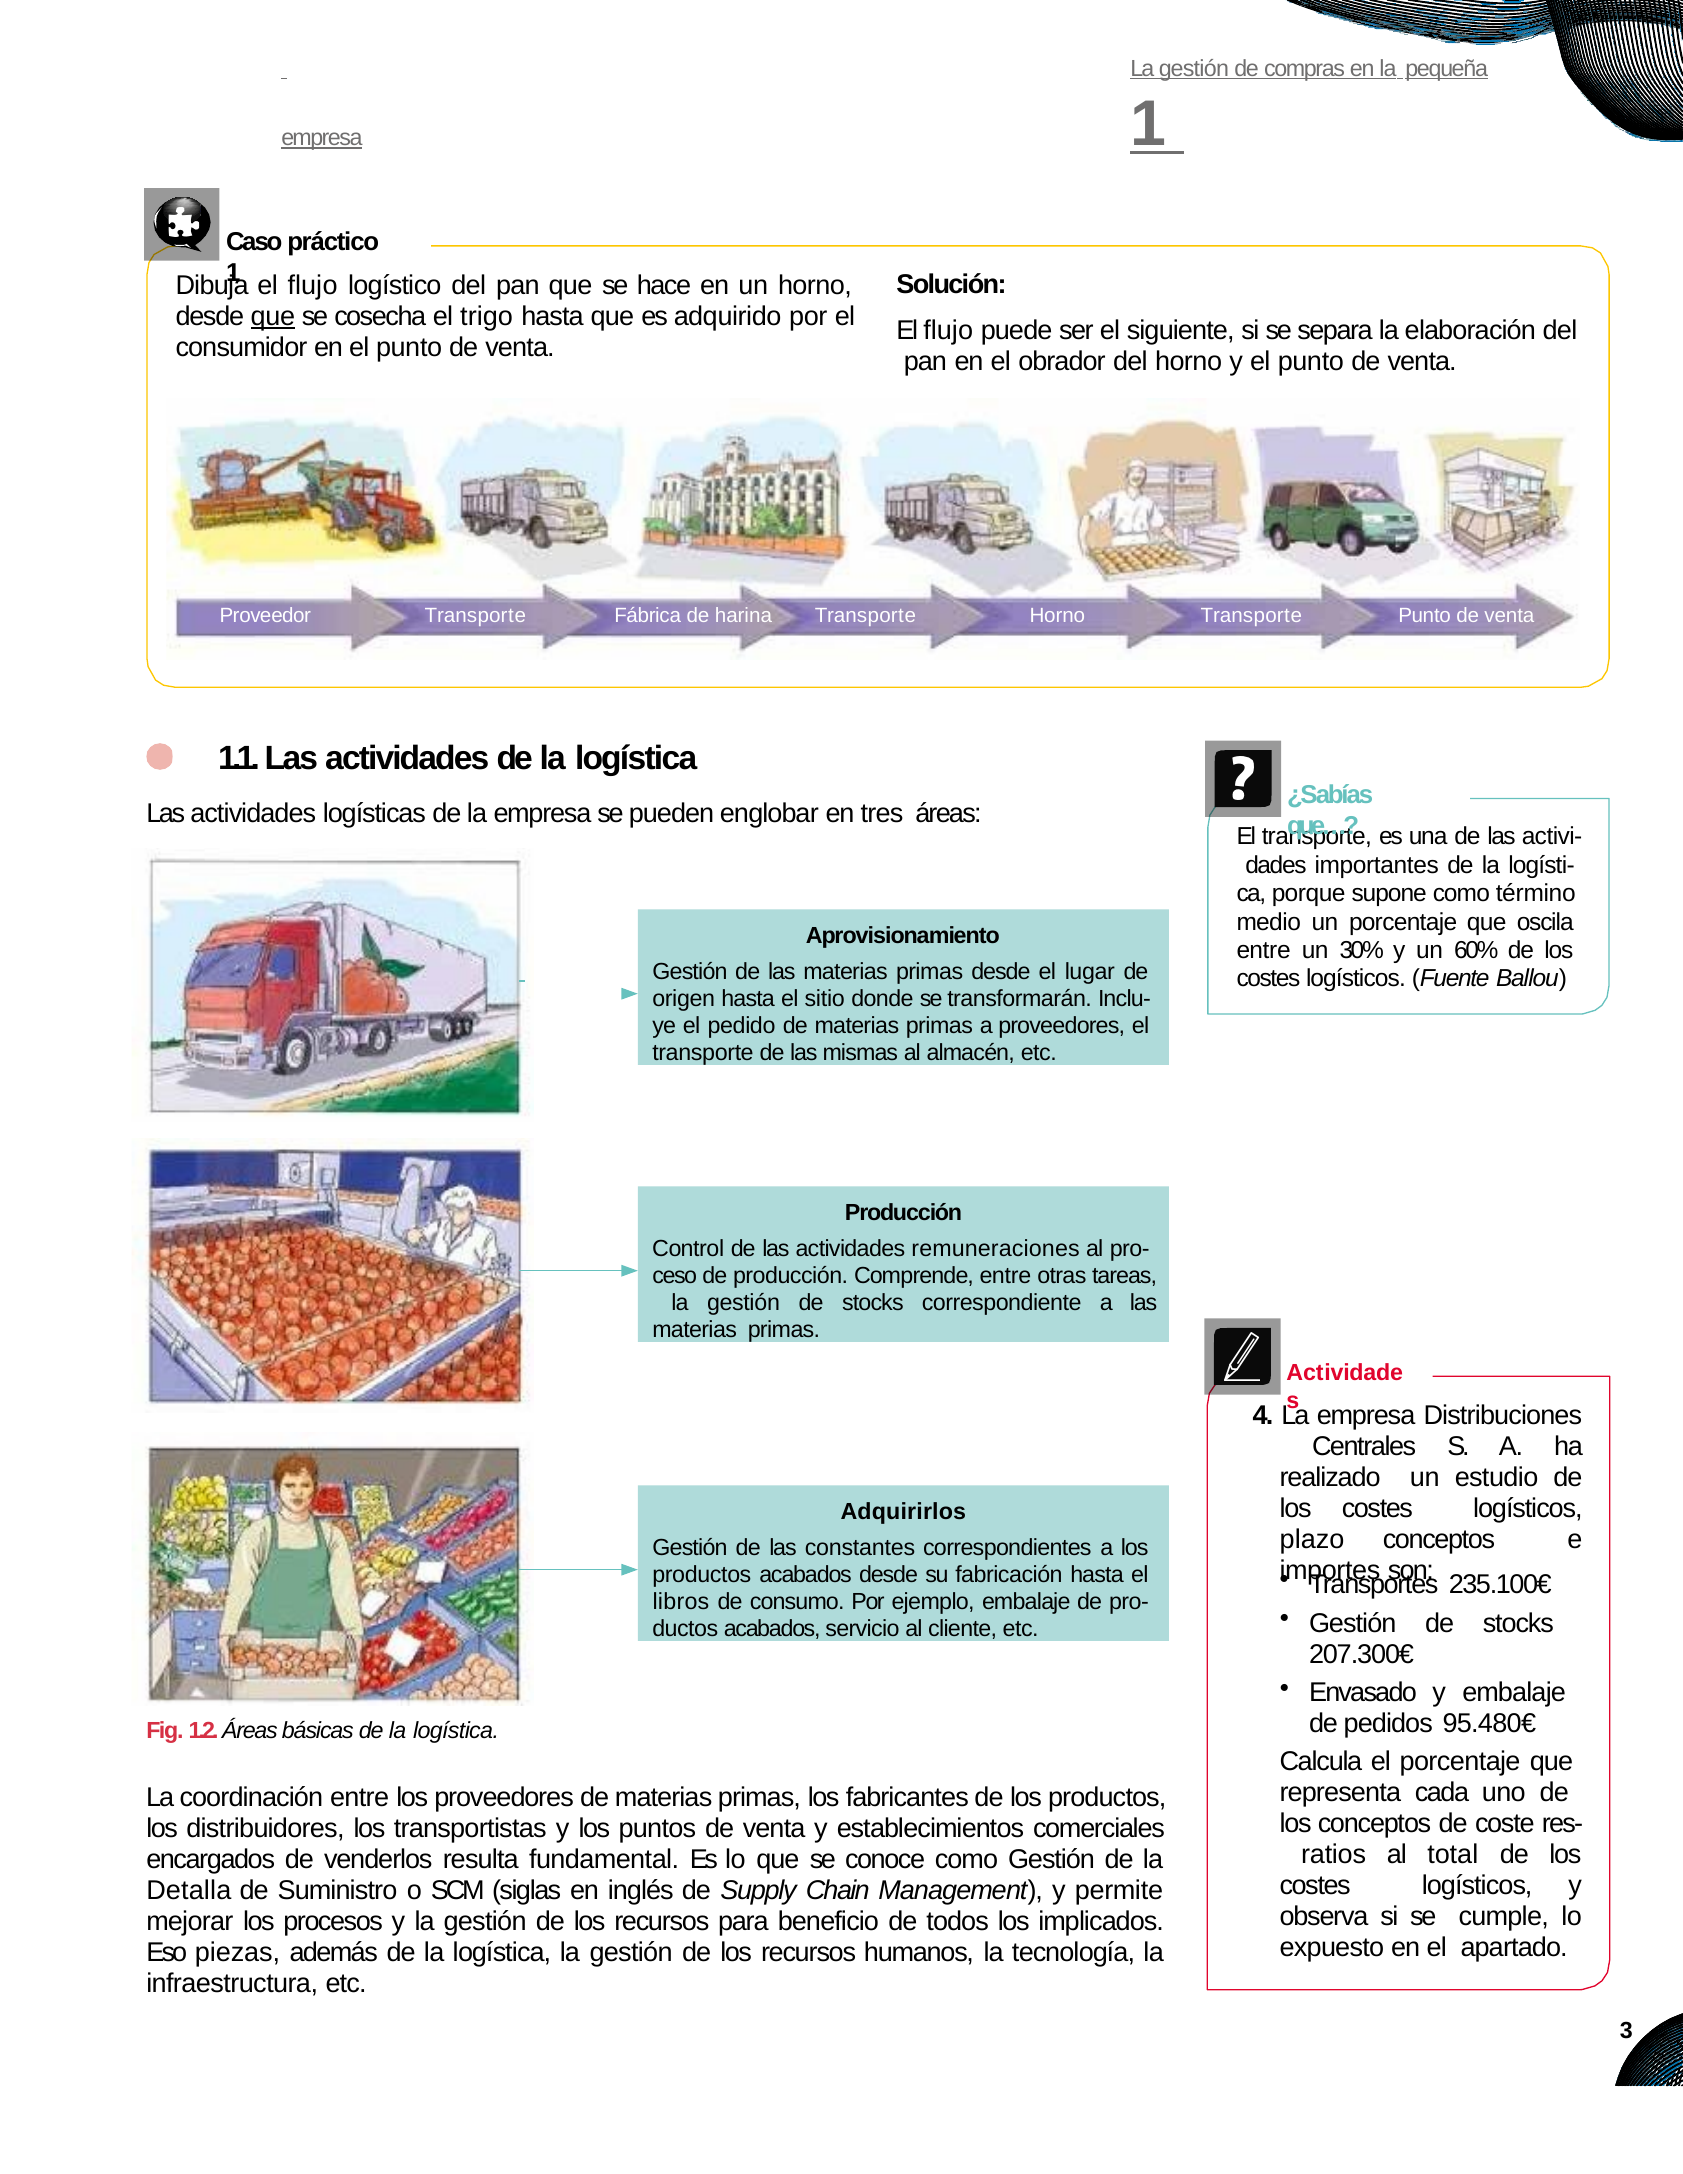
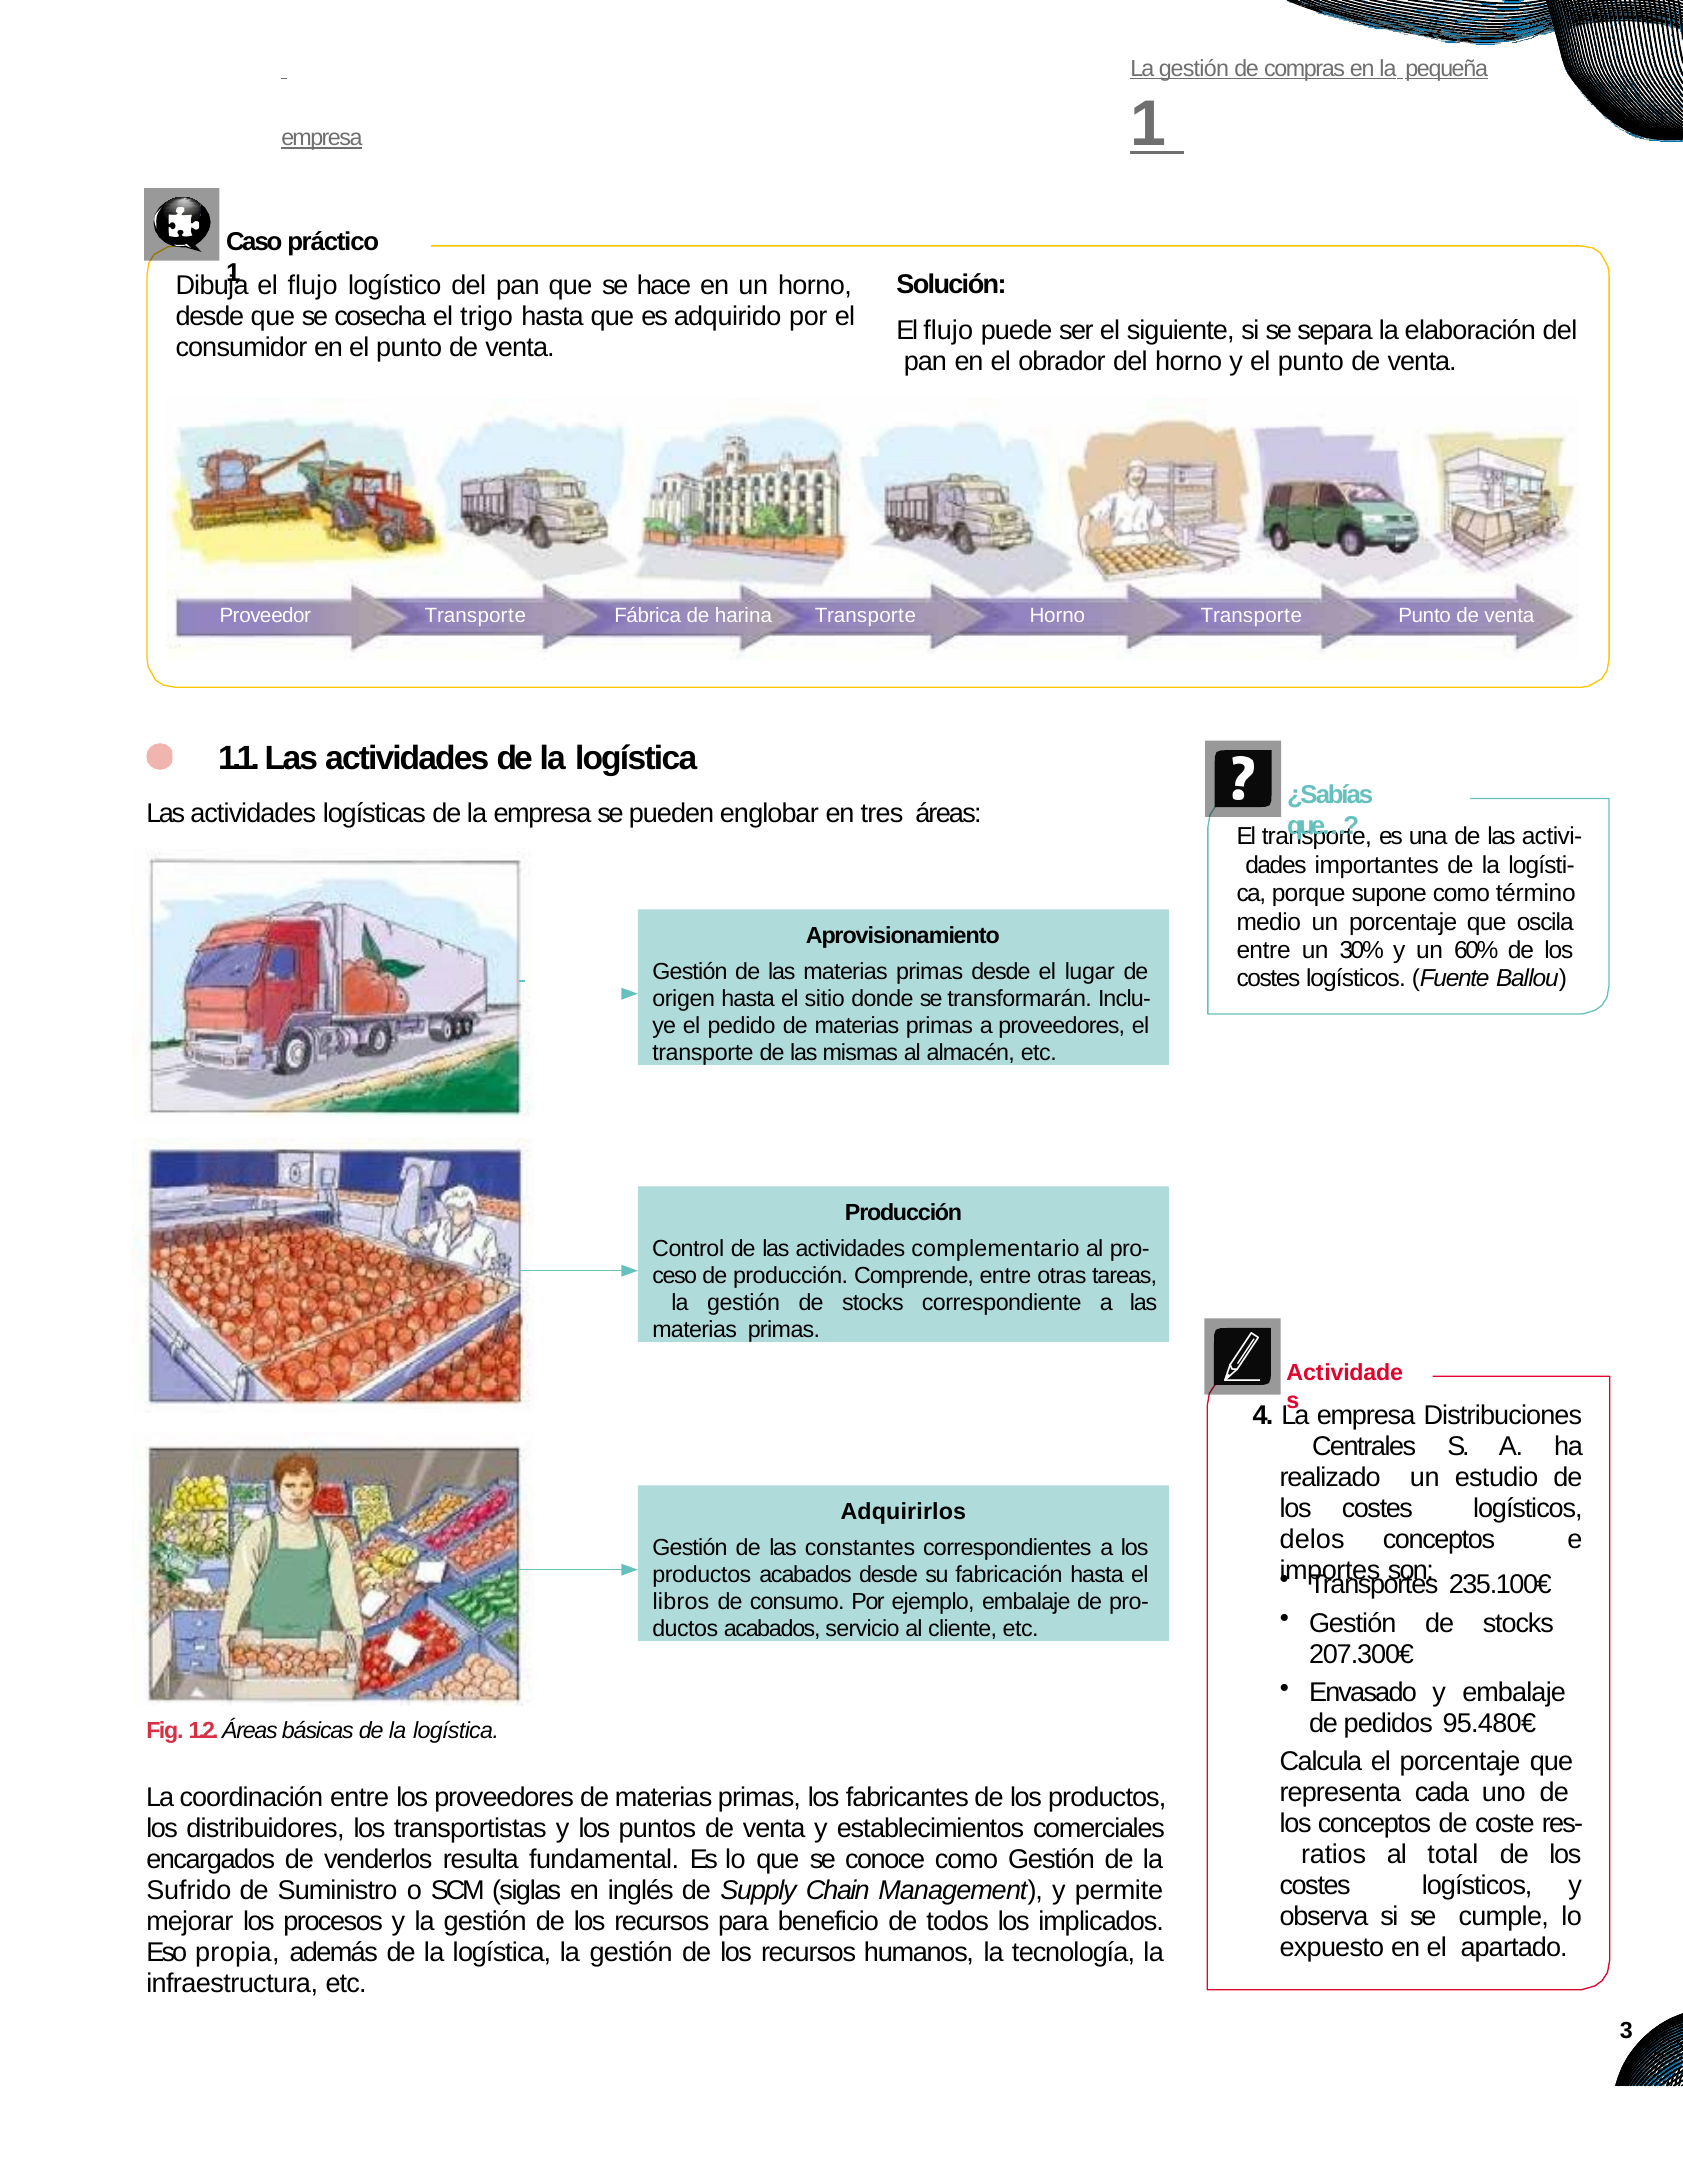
que at (273, 316) underline: present -> none
remuneraciones: remuneraciones -> complementario
plazo: plazo -> delos
Detalla: Detalla -> Sufrido
piezas: piezas -> propia
